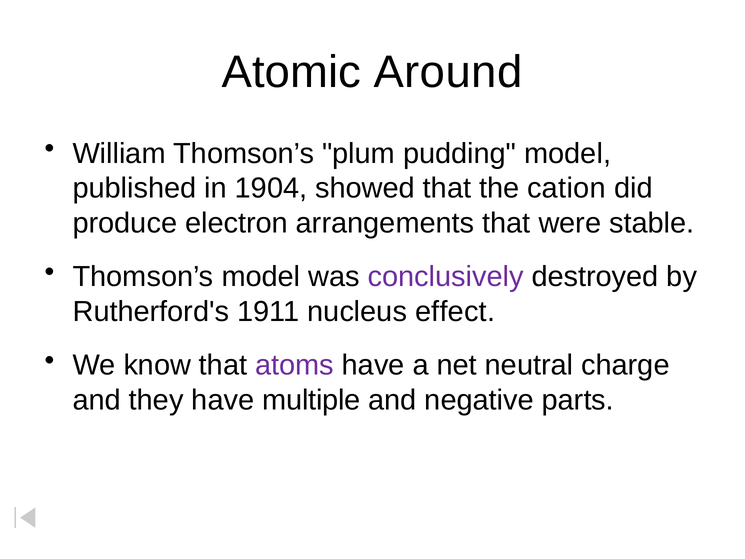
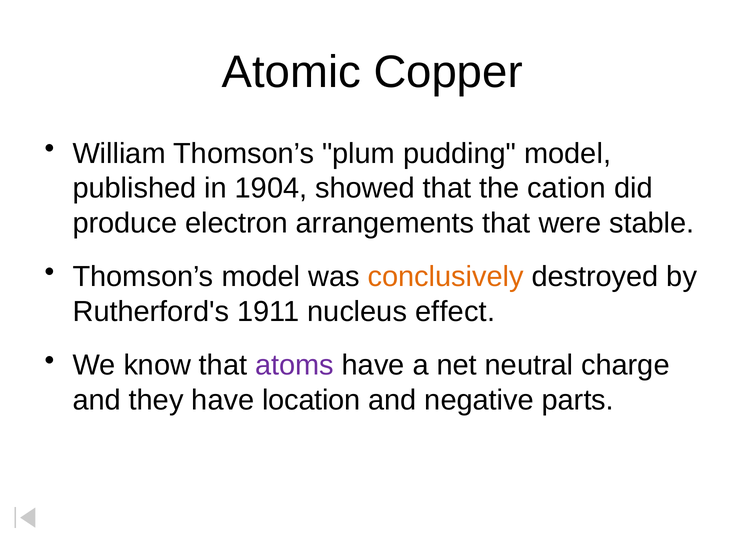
Around: Around -> Copper
conclusively colour: purple -> orange
multiple: multiple -> location
